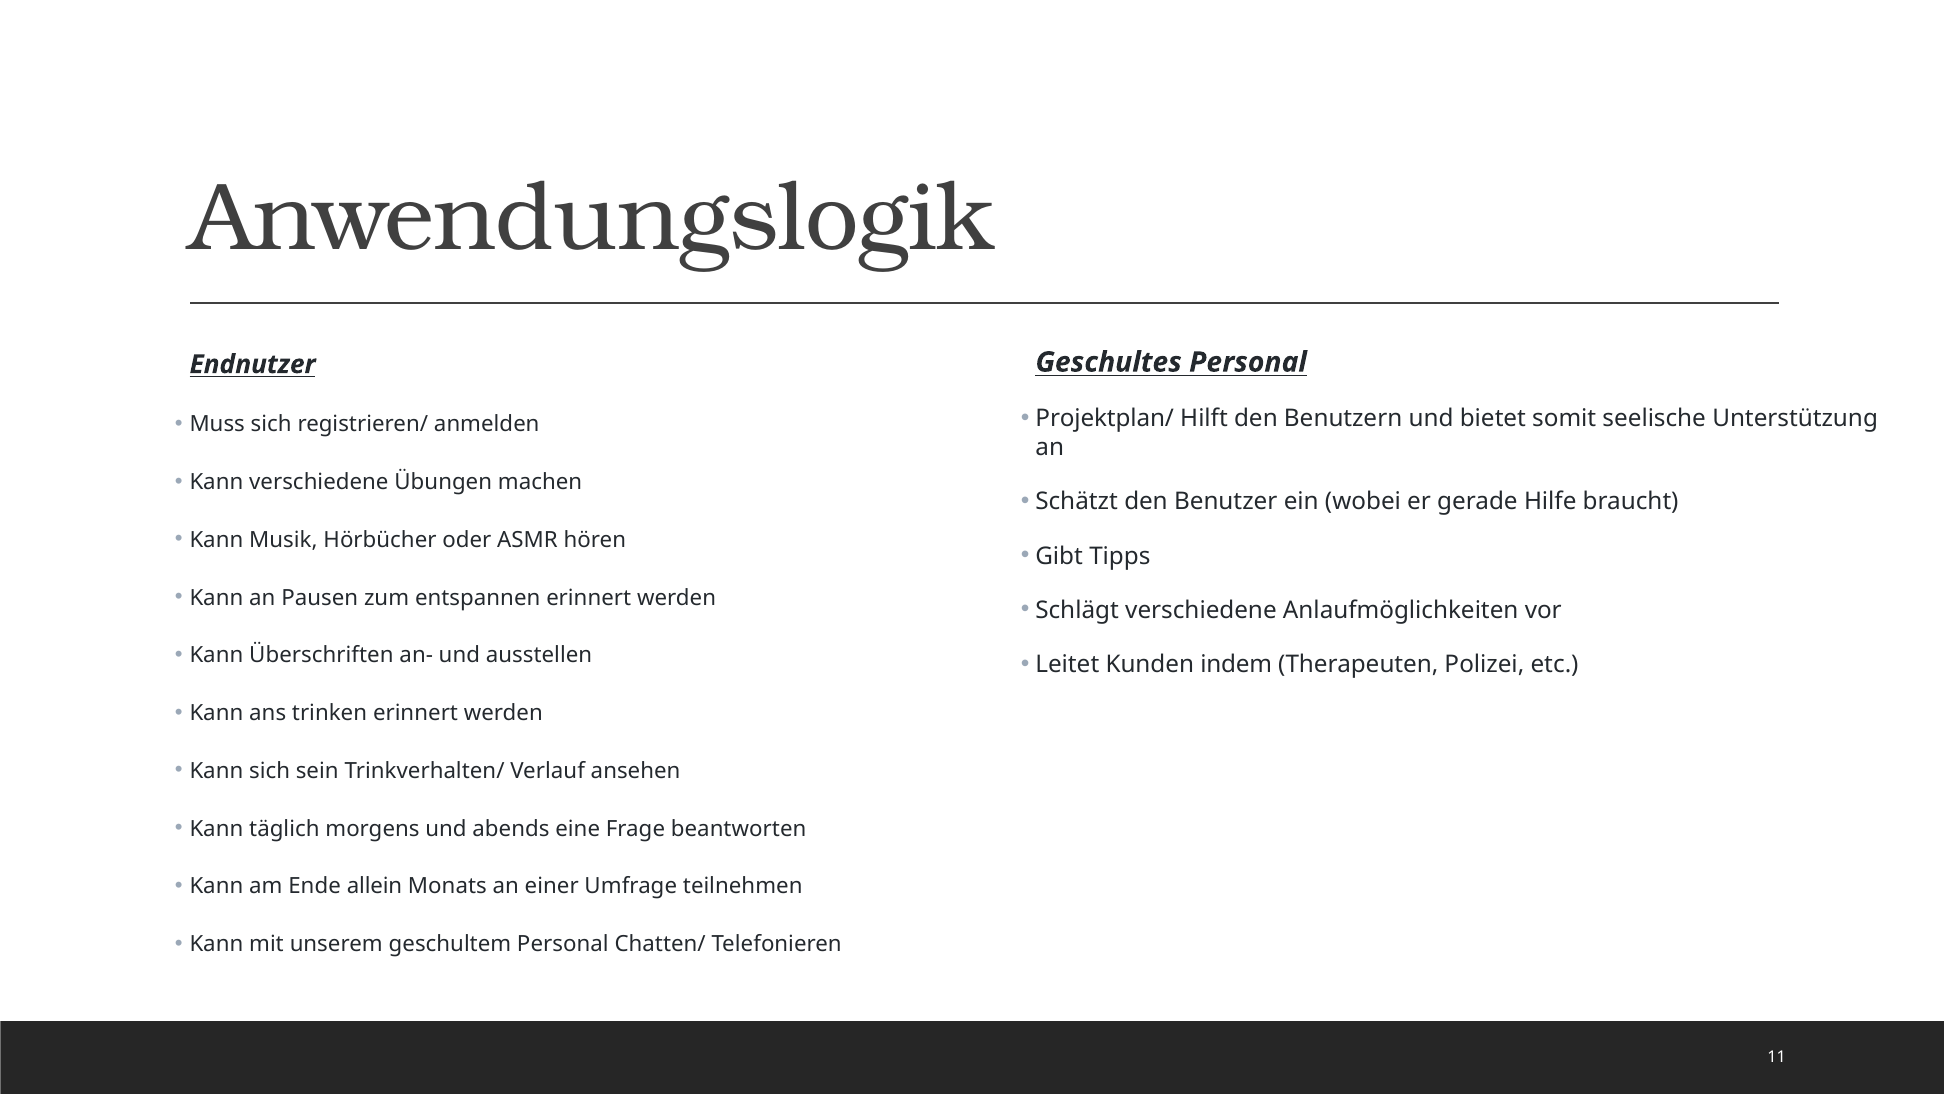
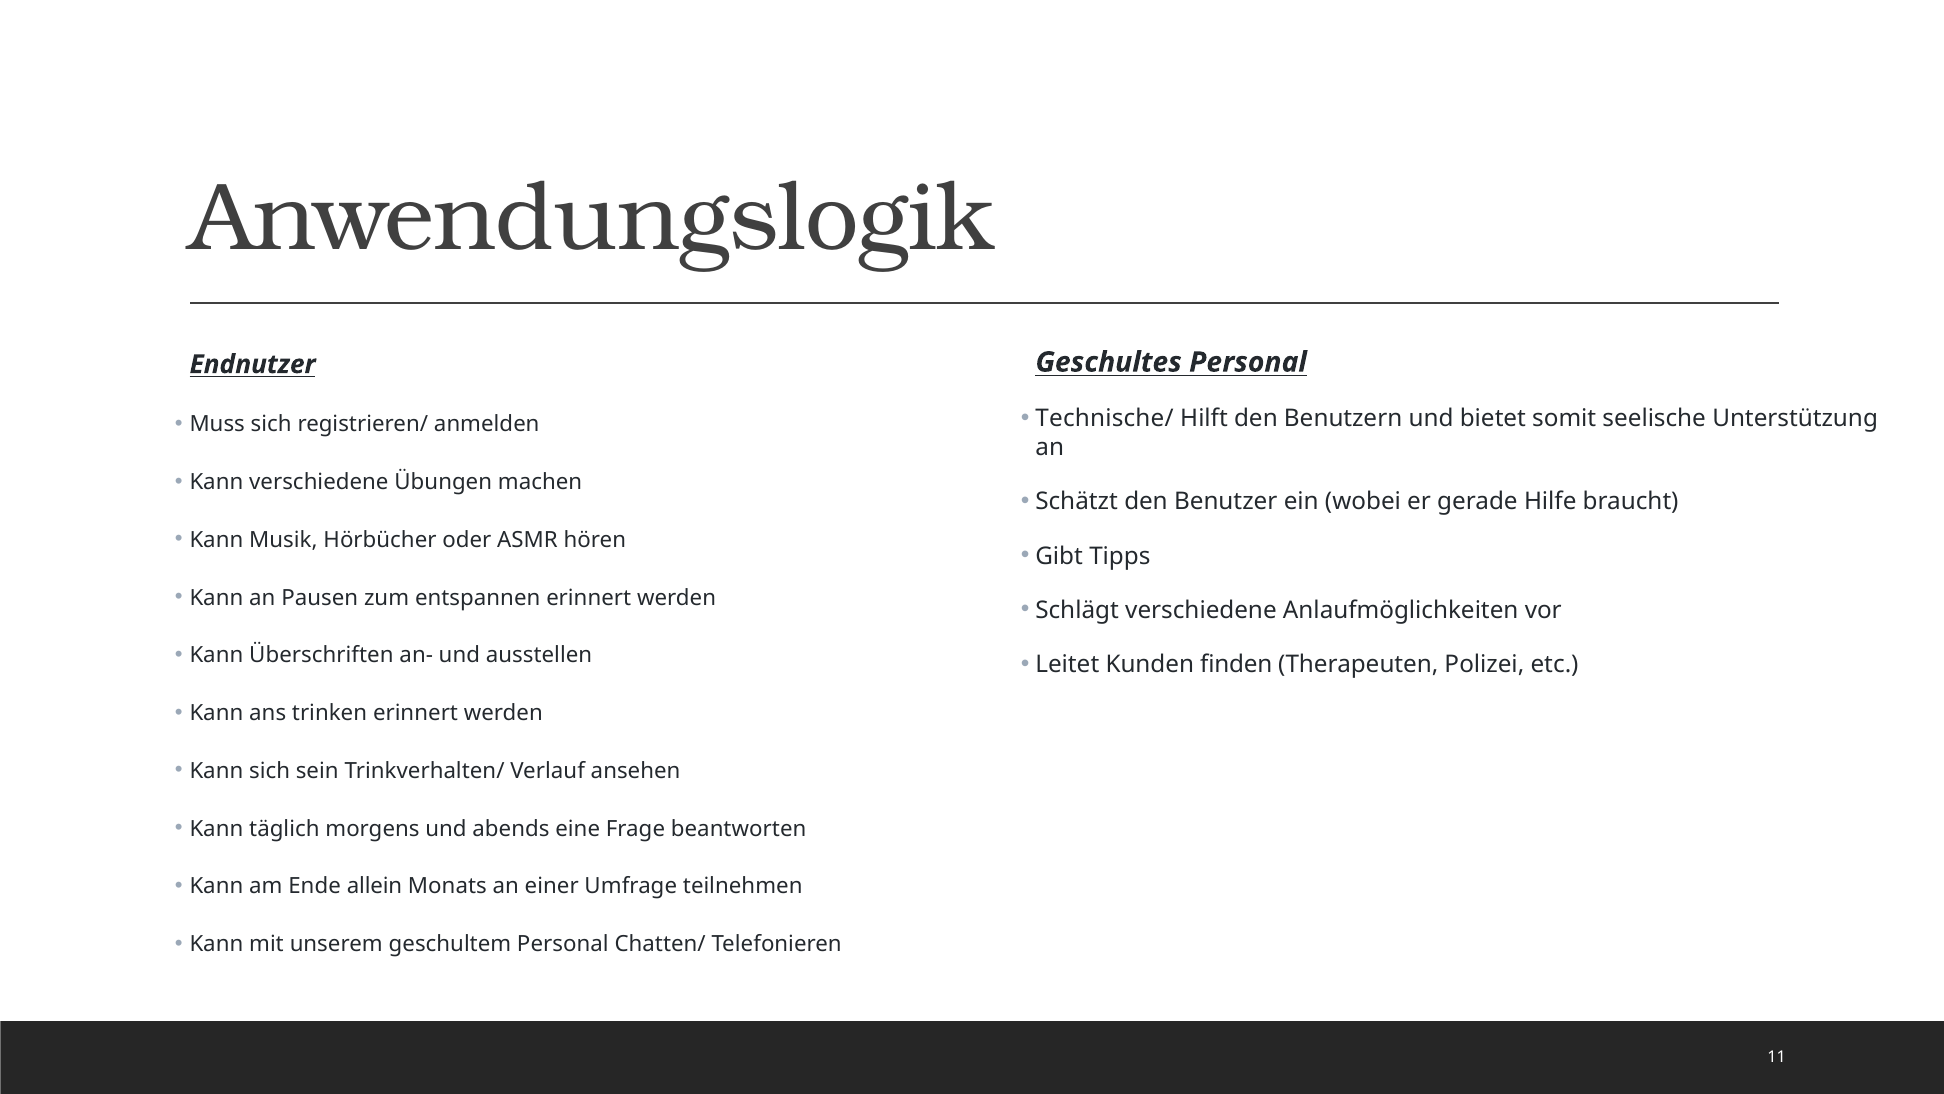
Projektplan/: Projektplan/ -> Technische/
indem: indem -> finden
